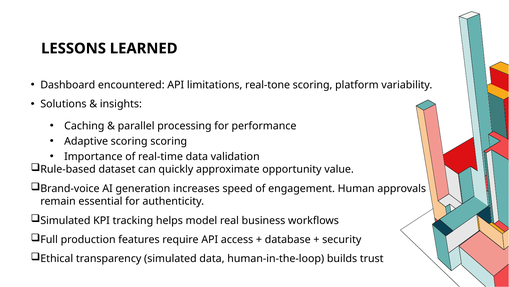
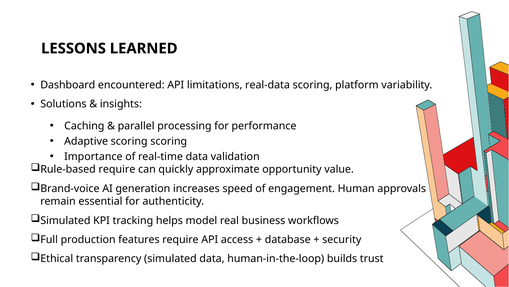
real-tone: real-tone -> real-data
Rule-based dataset: dataset -> require
